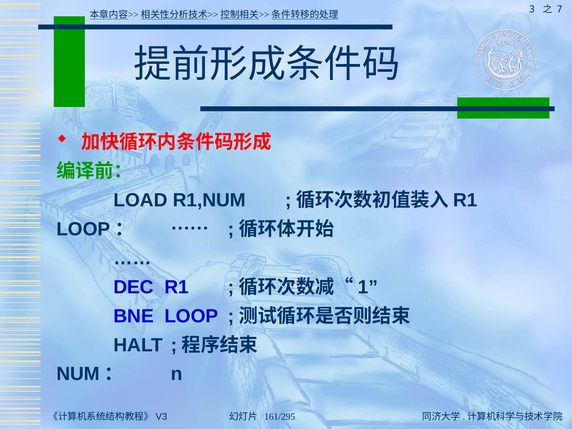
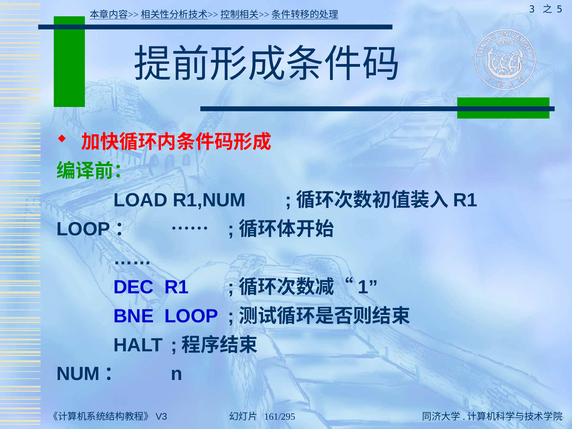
7: 7 -> 5
